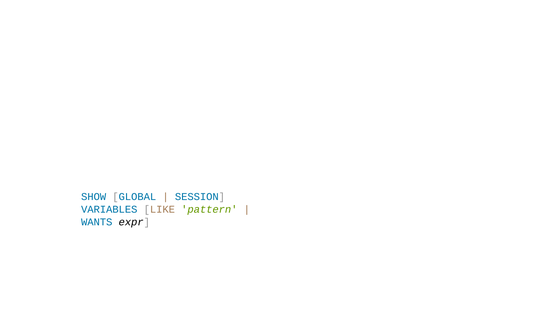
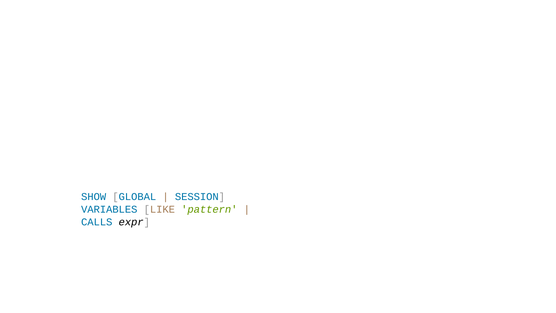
WANTS: WANTS -> CALLS
